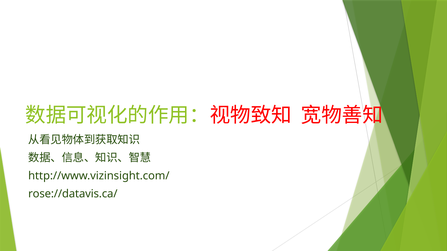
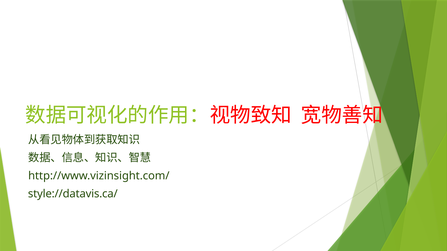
rose://datavis.ca/: rose://datavis.ca/ -> style://datavis.ca/
